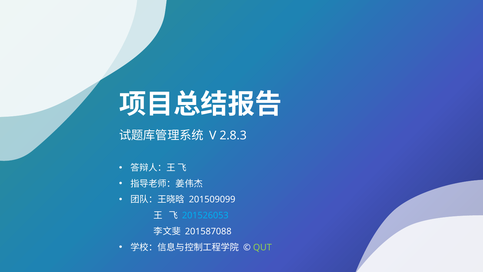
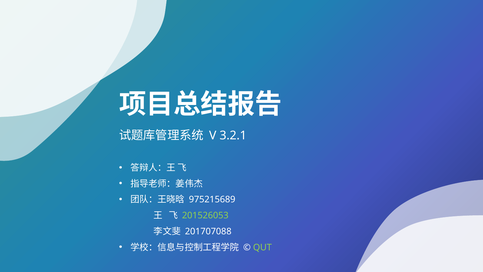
2.8.3: 2.8.3 -> 3.2.1
201509099: 201509099 -> 975215689
201526053 colour: light blue -> light green
201587088: 201587088 -> 201707088
